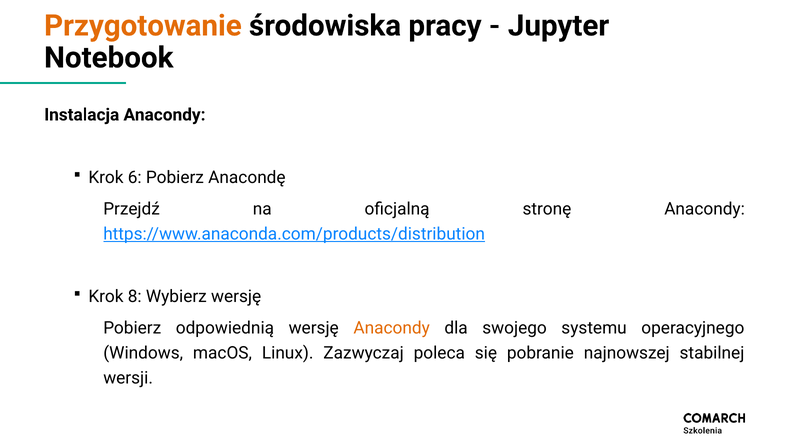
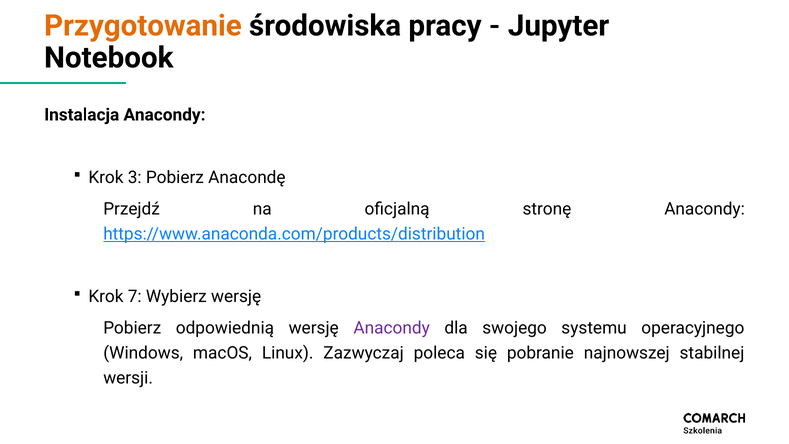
6: 6 -> 3
8: 8 -> 7
Anacondy at (392, 328) colour: orange -> purple
